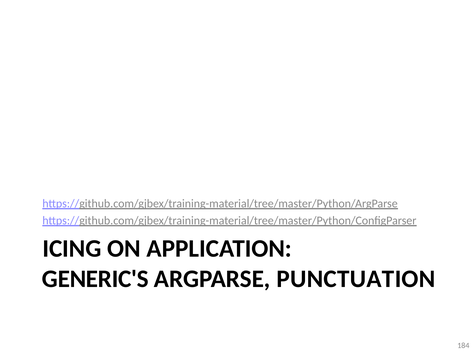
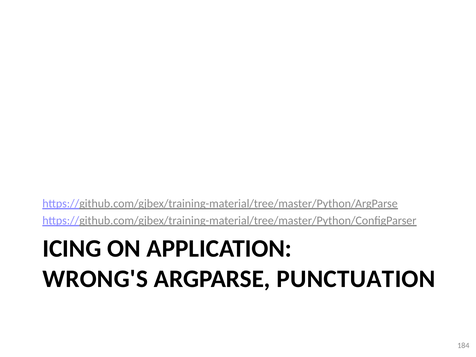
GENERIC'S: GENERIC'S -> WRONG'S
